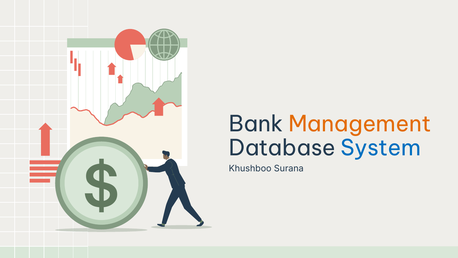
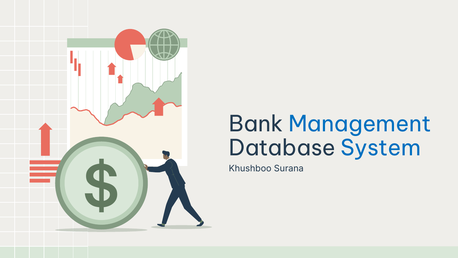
Management colour: orange -> blue
